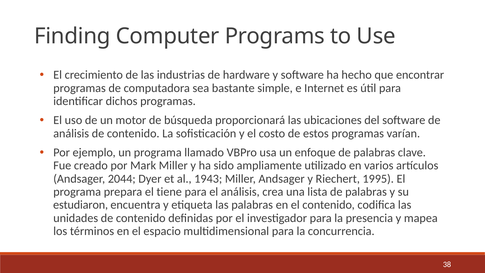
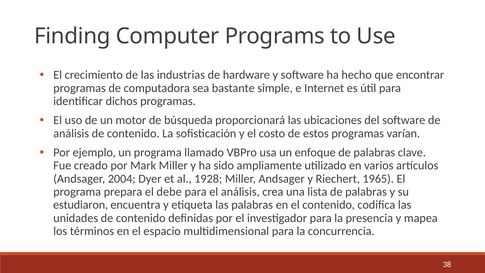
2044: 2044 -> 2004
1943: 1943 -> 1928
1995: 1995 -> 1965
tiene: tiene -> debe
